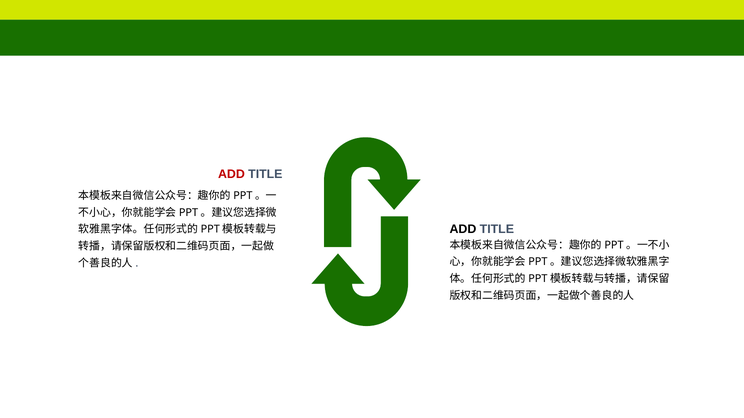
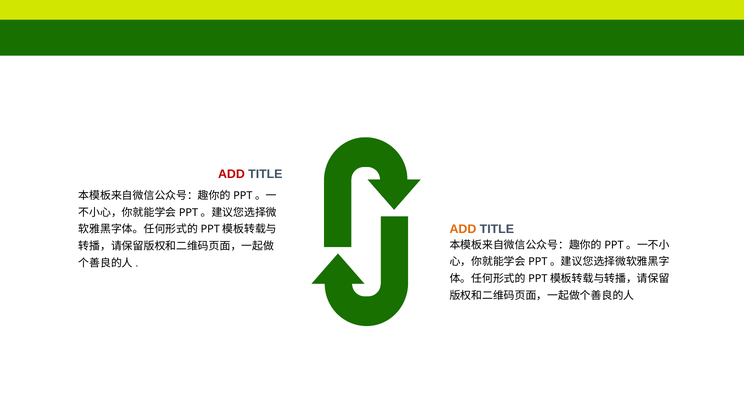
ADD at (463, 229) colour: black -> orange
